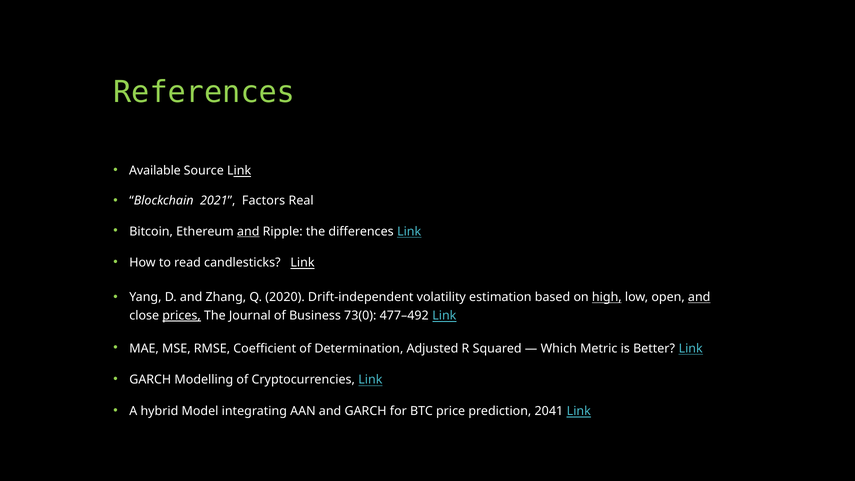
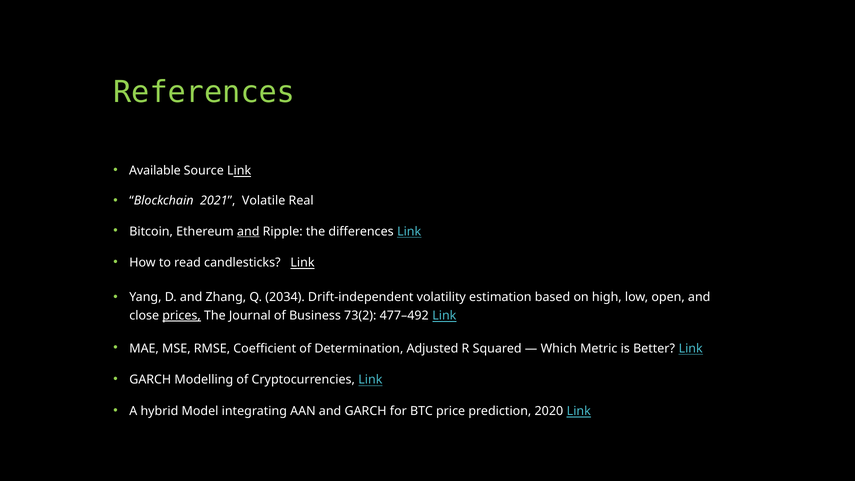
Factors: Factors -> Volatile
2020: 2020 -> 2034
high underline: present -> none
and at (699, 297) underline: present -> none
73(0: 73(0 -> 73(2
2041: 2041 -> 2020
